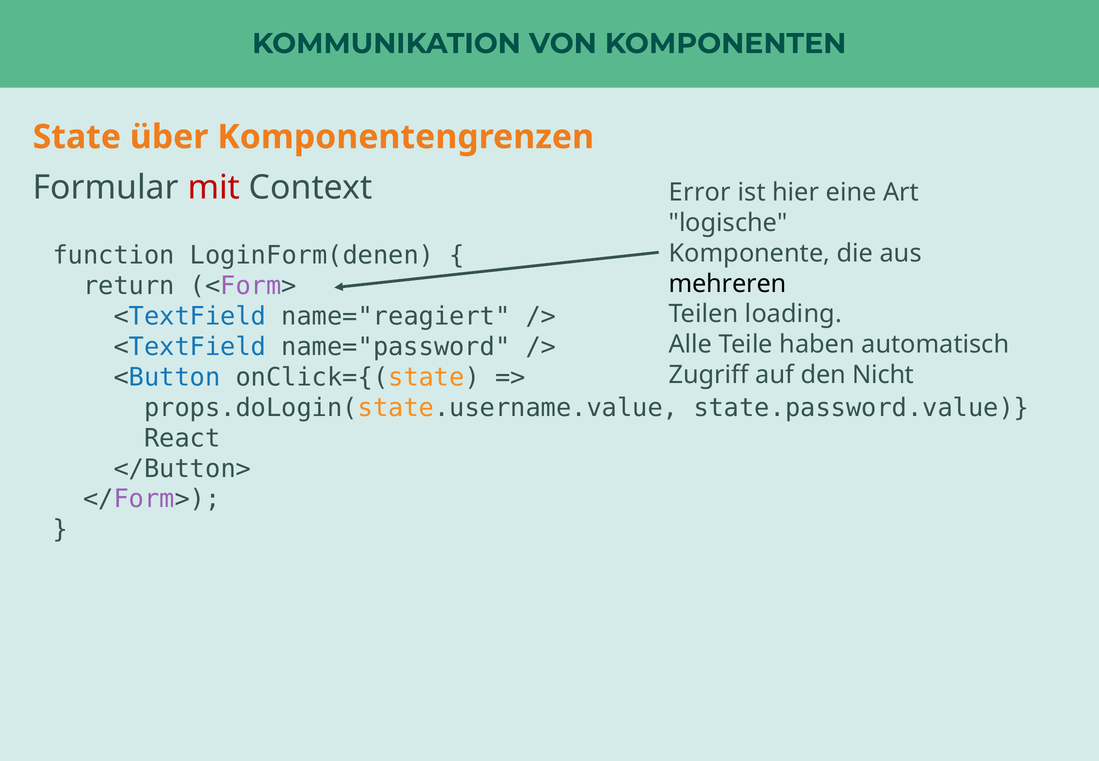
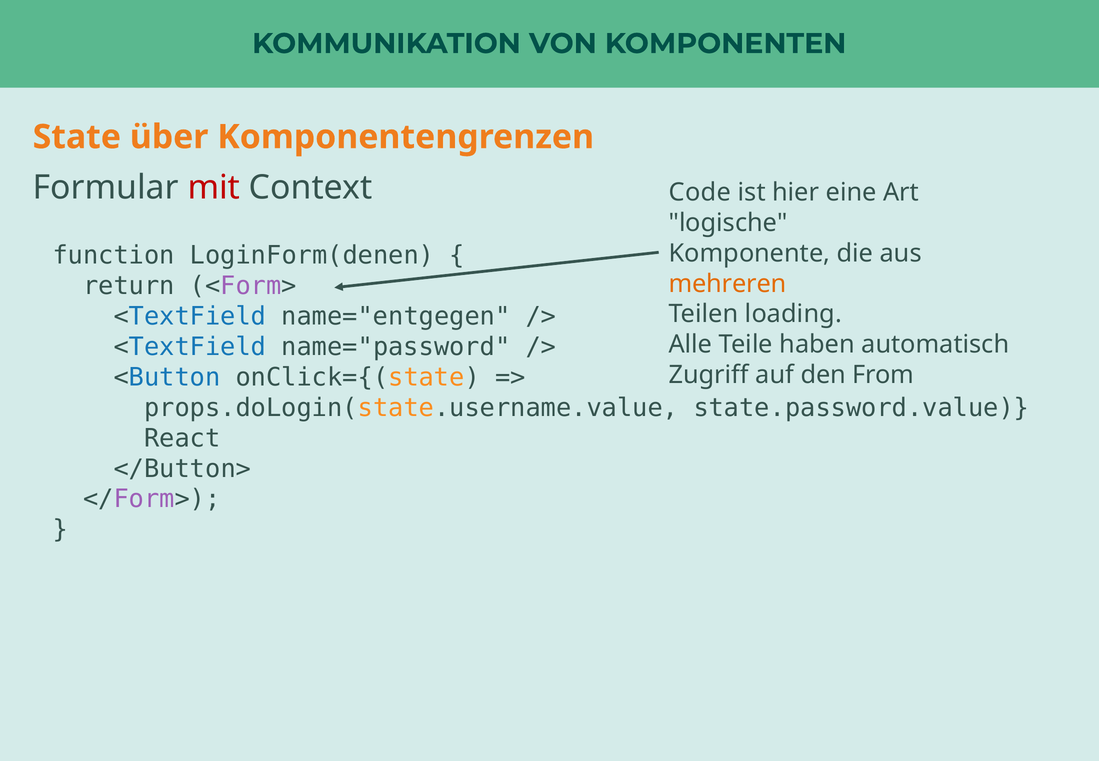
Error: Error -> Code
mehreren colour: black -> orange
name="reagiert: name="reagiert -> name="entgegen
Nicht: Nicht -> From
